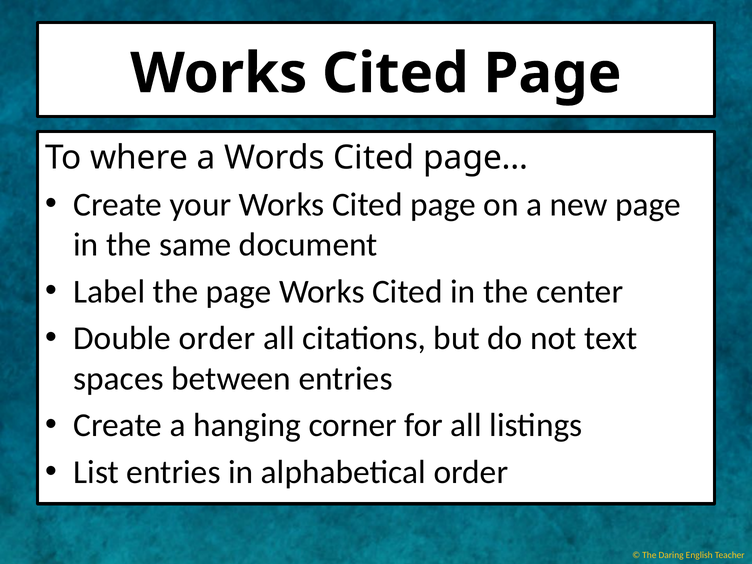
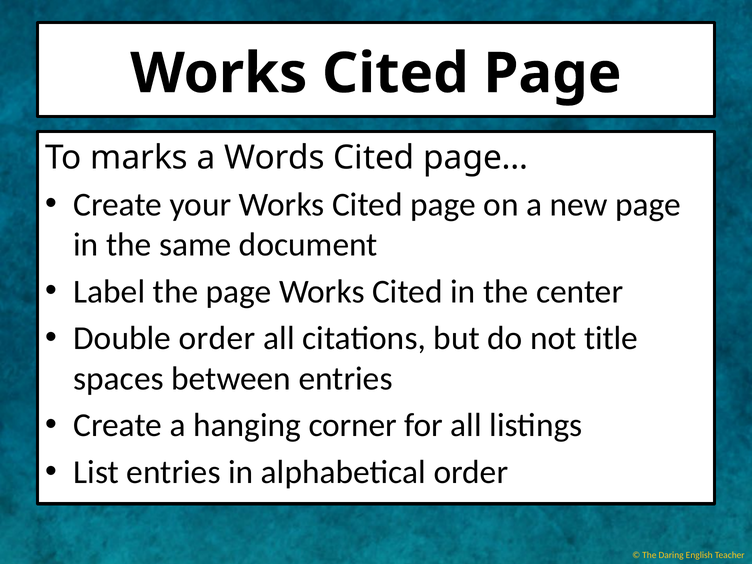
where: where -> marks
text: text -> title
